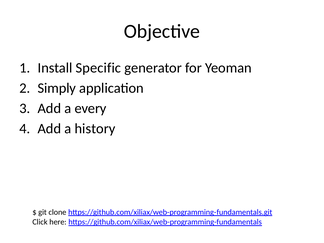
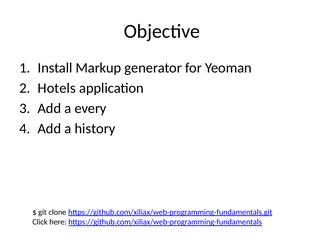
Specific: Specific -> Markup
Simply: Simply -> Hotels
